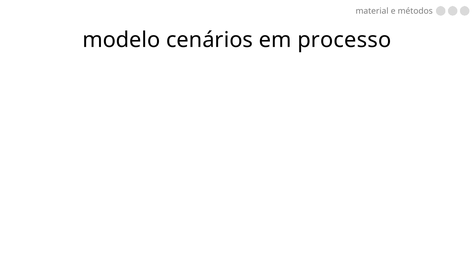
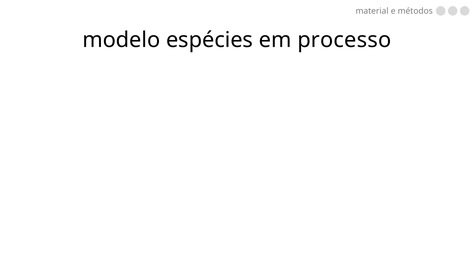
cenários: cenários -> espécies
